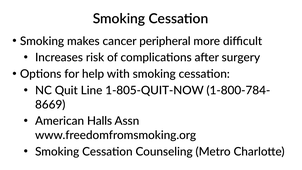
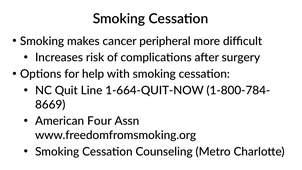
1-805-QUIT-NOW: 1-805-QUIT-NOW -> 1-664-QUIT-NOW
Halls: Halls -> Four
